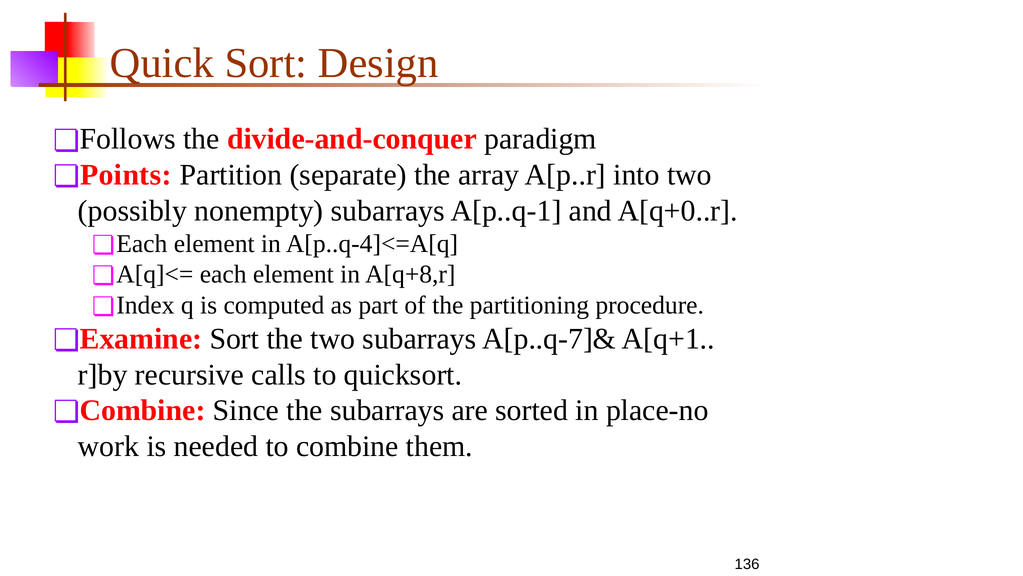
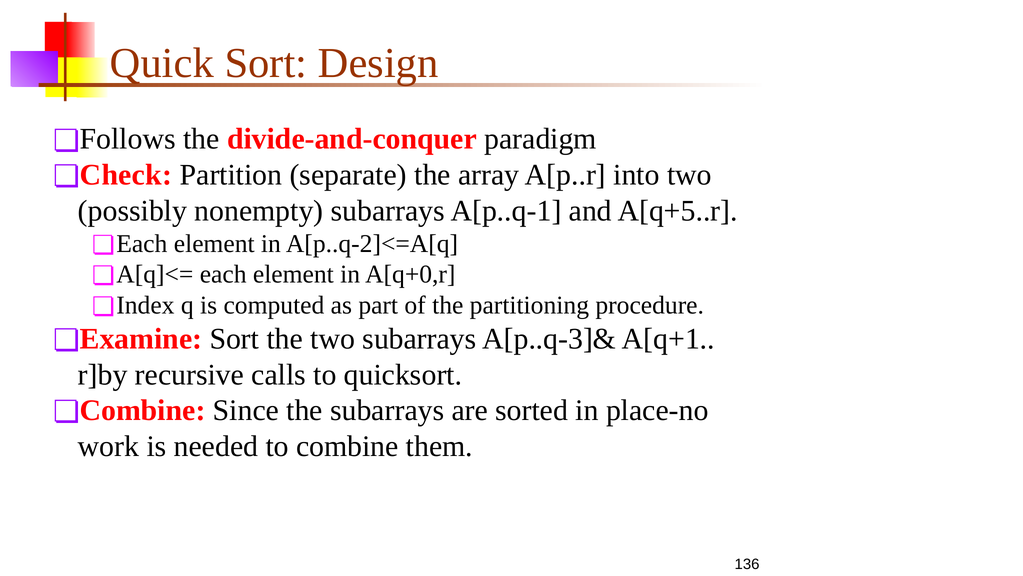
Points: Points -> Check
A[q+0..r: A[q+0..r -> A[q+5..r
A[p..q-4]<=A[q: A[p..q-4]<=A[q -> A[p..q-2]<=A[q
A[q+8,r: A[q+8,r -> A[q+0,r
A[p..q-7]&: A[p..q-7]& -> A[p..q-3]&
